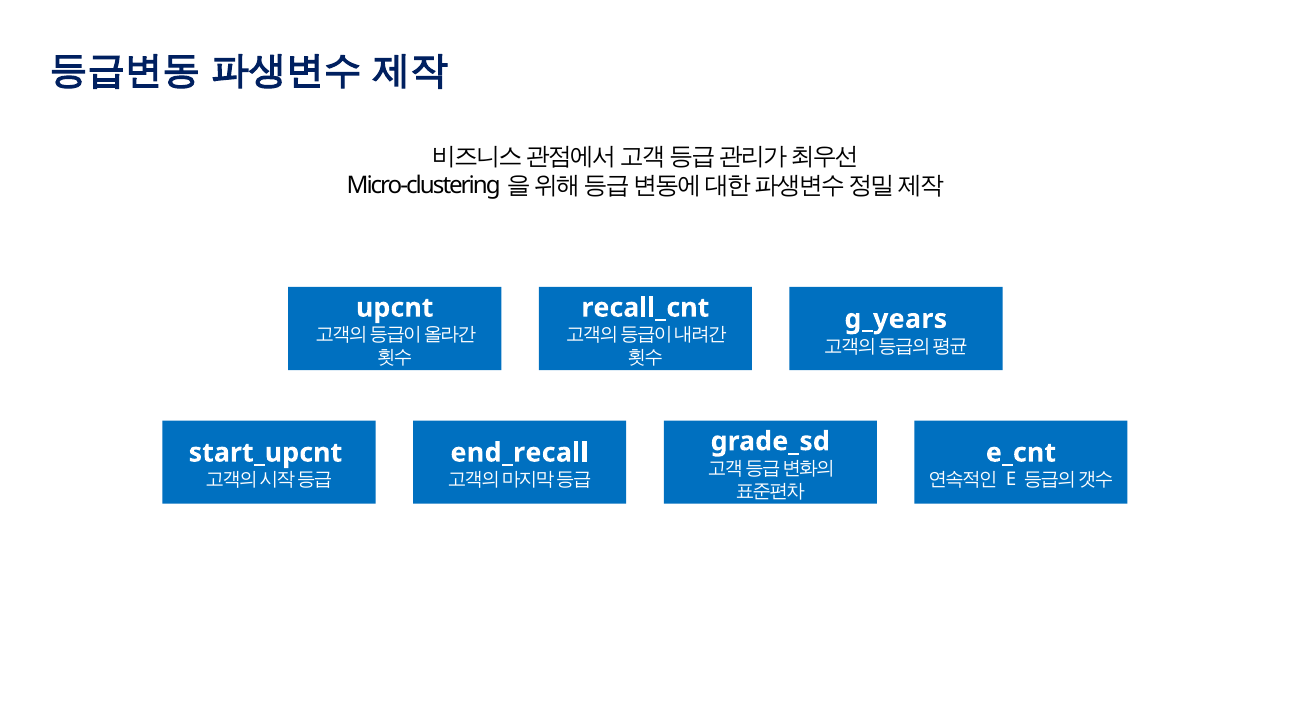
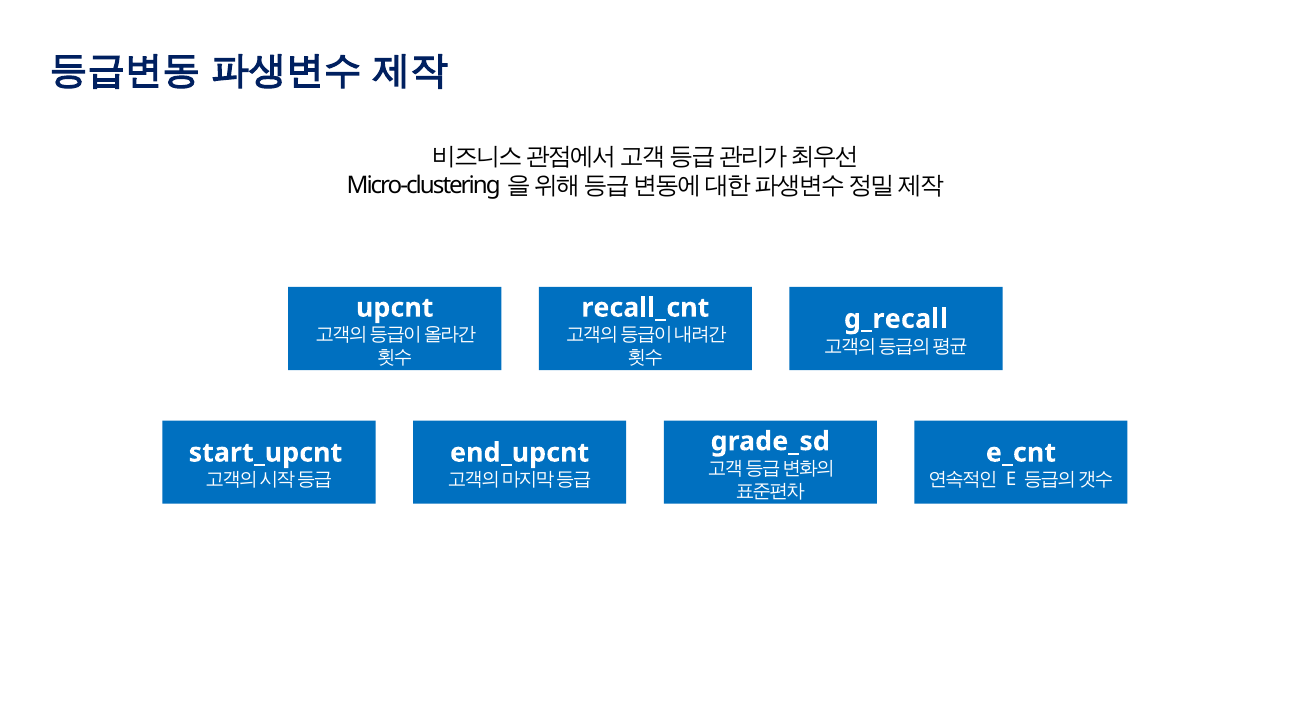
g_years: g_years -> g_recall
end_recall: end_recall -> end_upcnt
